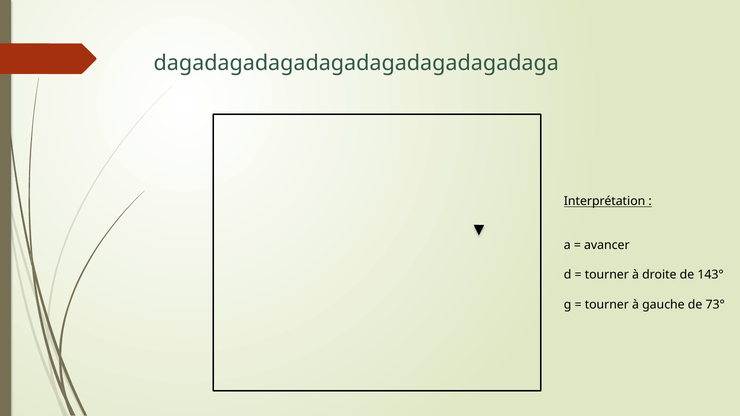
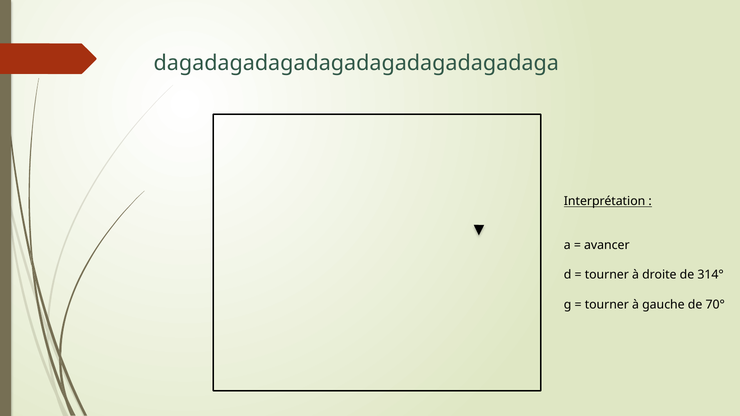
143°: 143° -> 314°
73°: 73° -> 70°
